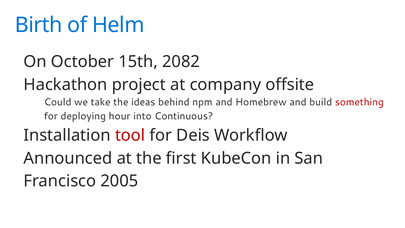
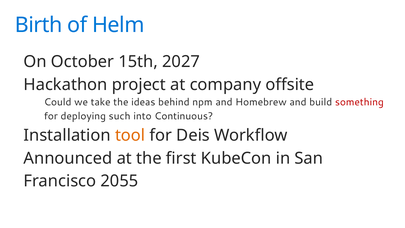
2082: 2082 -> 2027
hour: hour -> such
tool colour: red -> orange
2005: 2005 -> 2055
